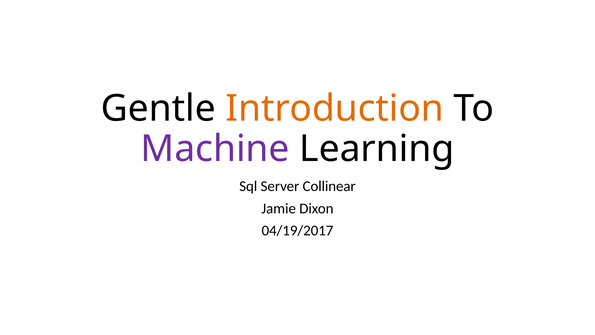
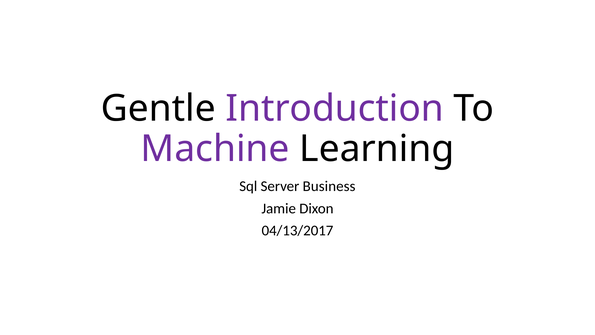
Introduction colour: orange -> purple
Collinear: Collinear -> Business
04/19/2017: 04/19/2017 -> 04/13/2017
